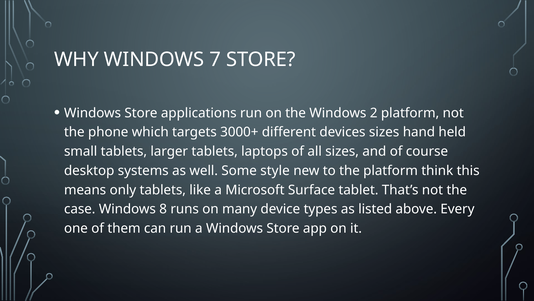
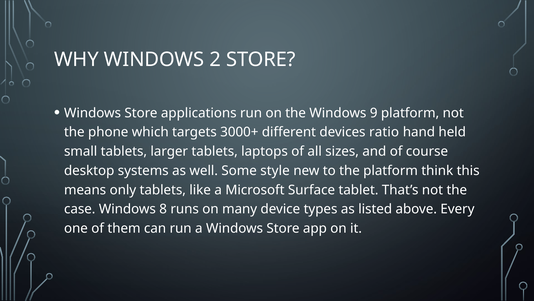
7: 7 -> 2
2: 2 -> 9
devices sizes: sizes -> ratio
